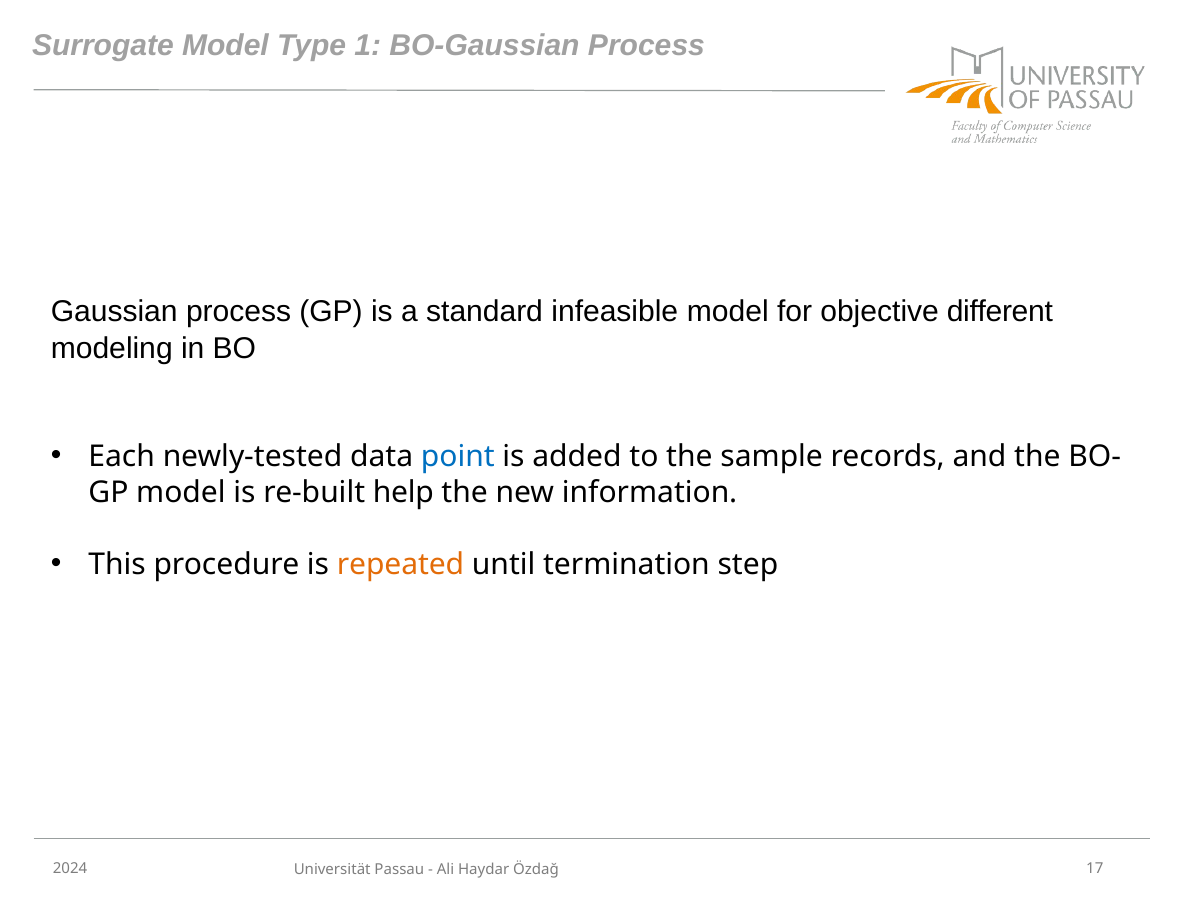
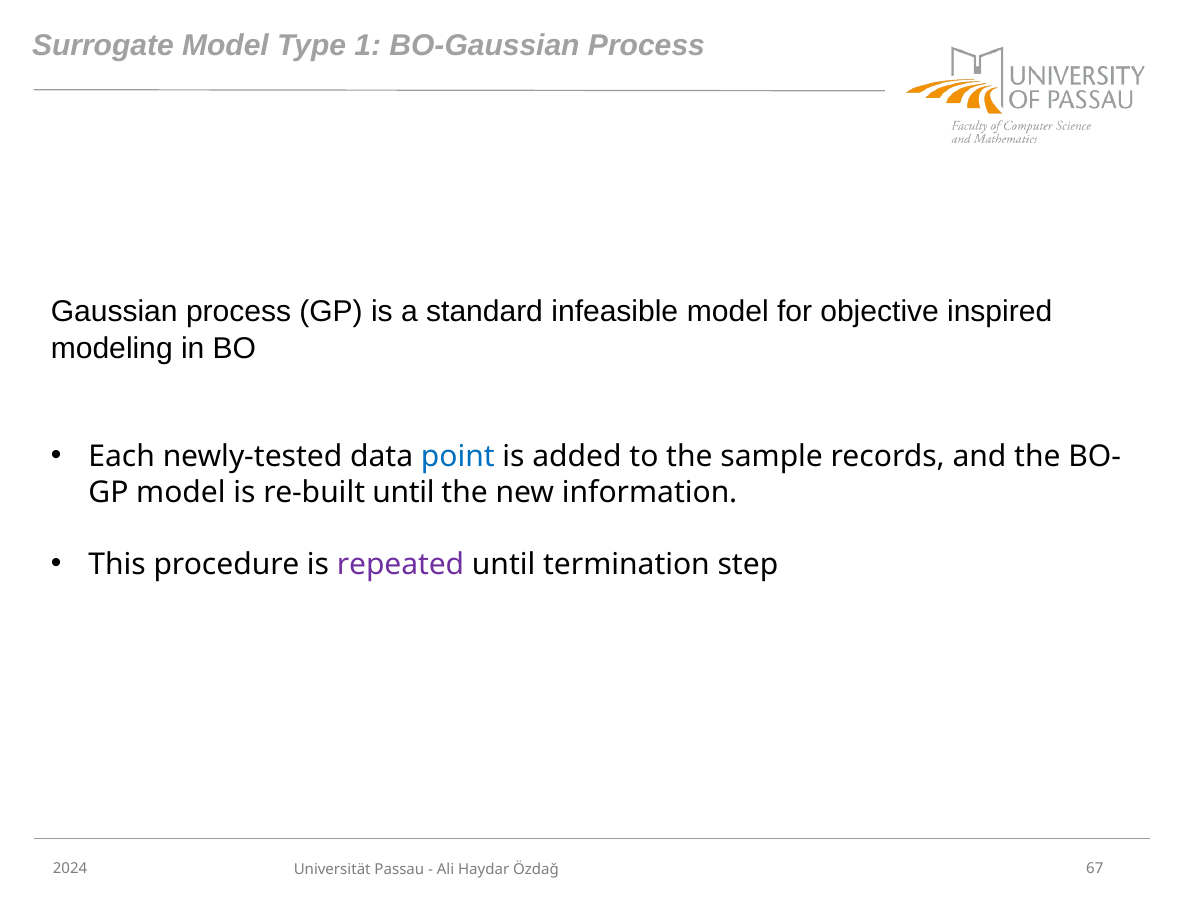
different: different -> inspired
re-built help: help -> until
repeated colour: orange -> purple
17: 17 -> 67
